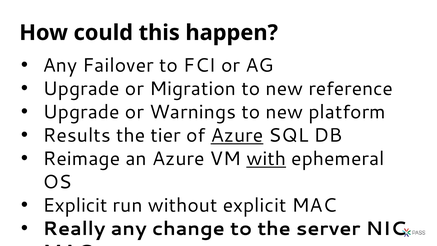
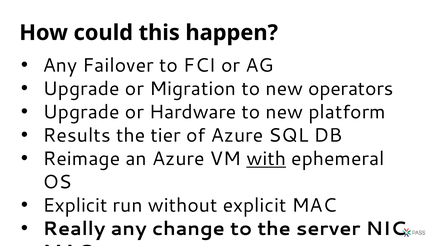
reference: reference -> operators
Warnings: Warnings -> Hardware
Azure at (237, 135) underline: present -> none
